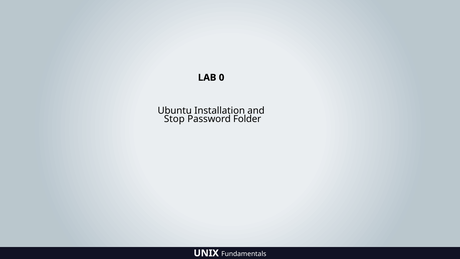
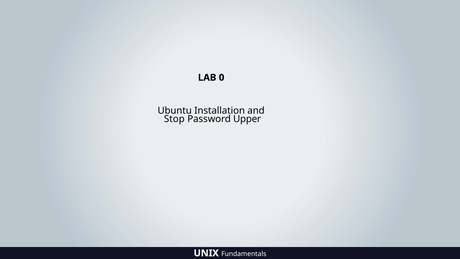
Folder: Folder -> Upper
